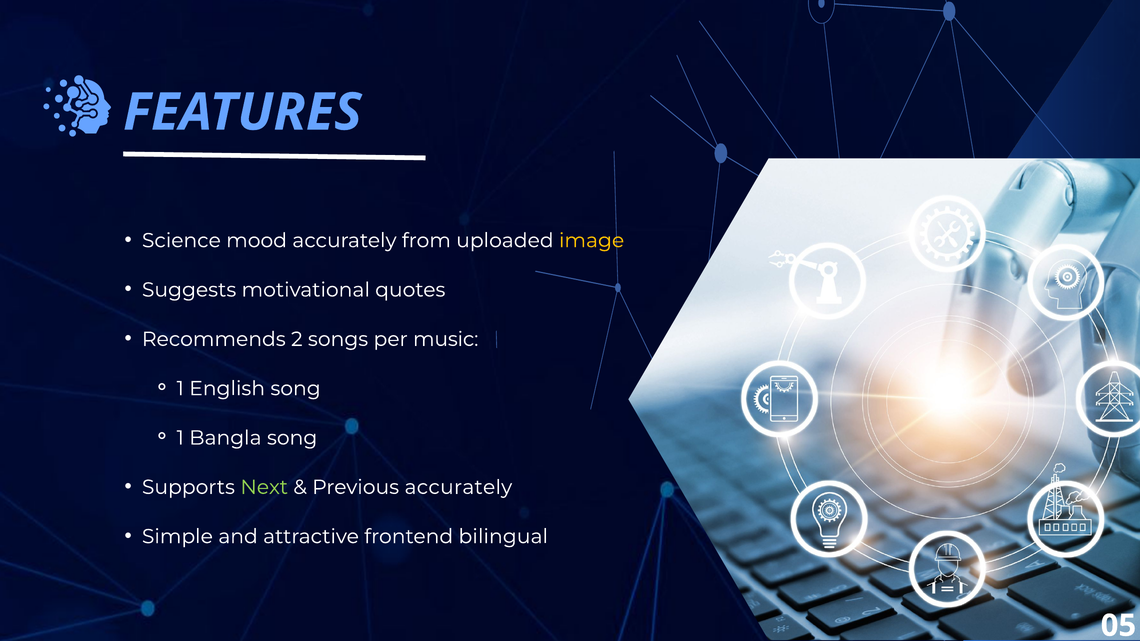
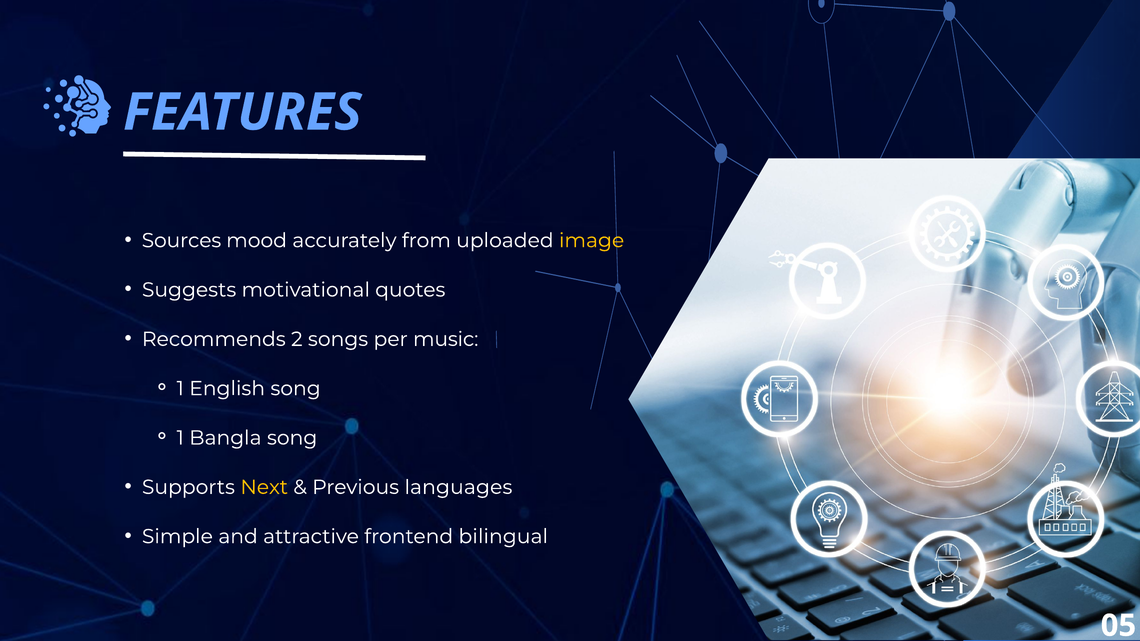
Science: Science -> Sources
Next colour: light green -> yellow
Previous accurately: accurately -> languages
